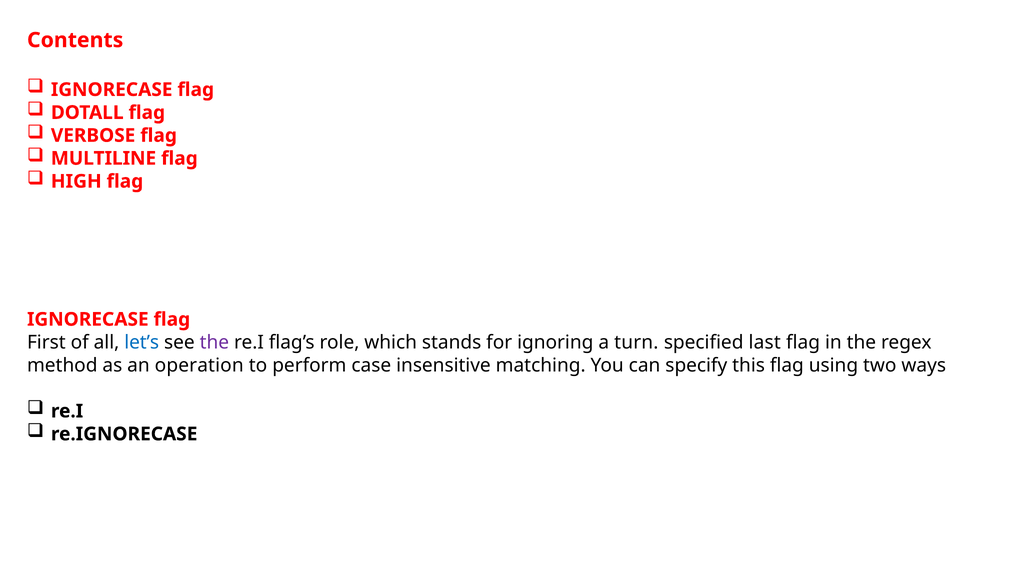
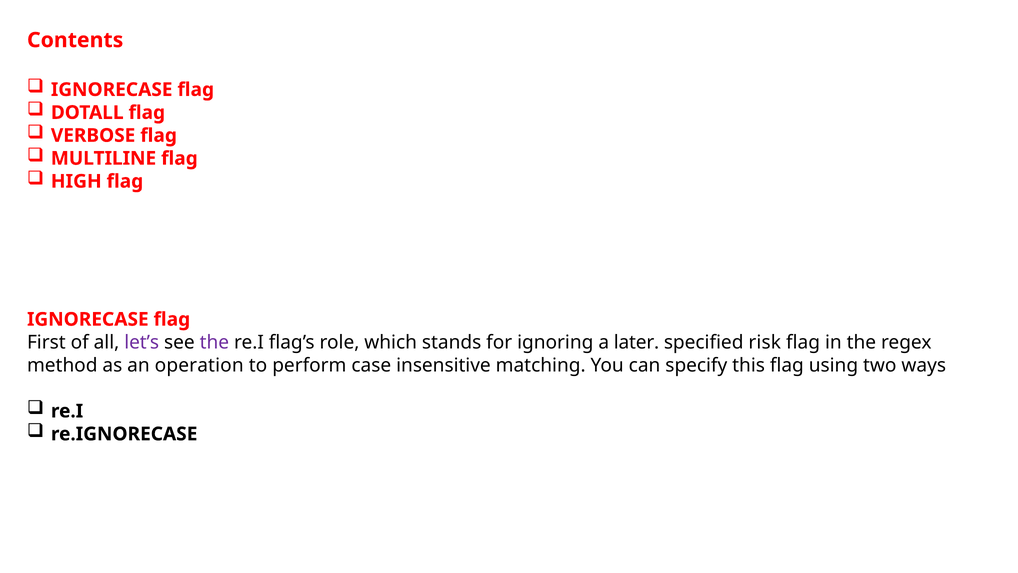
let’s colour: blue -> purple
turn: turn -> later
last: last -> risk
